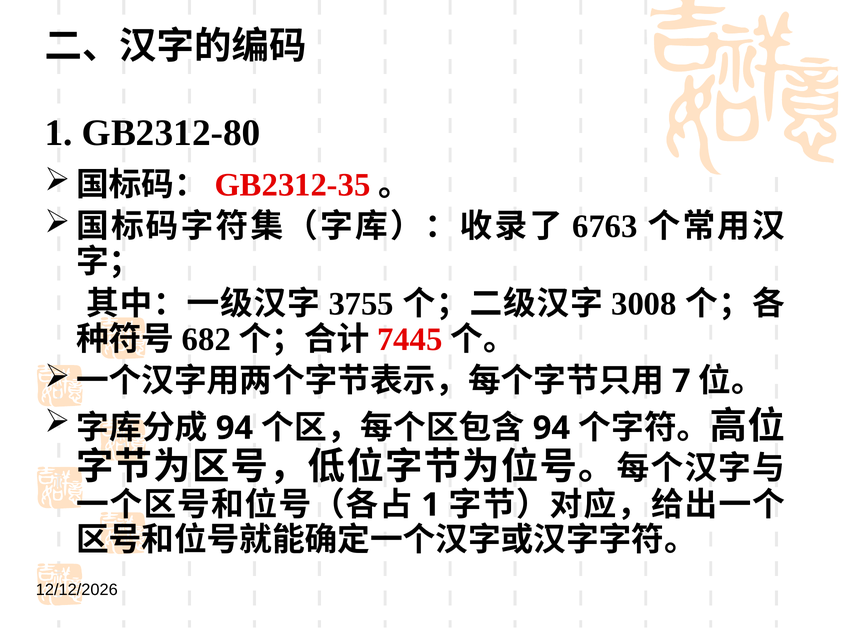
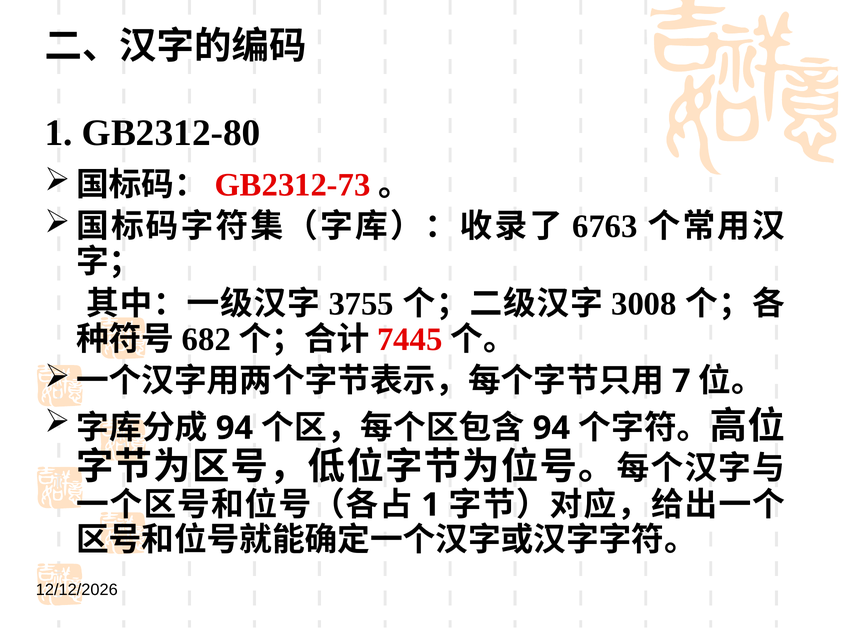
GB2312-35: GB2312-35 -> GB2312-73
